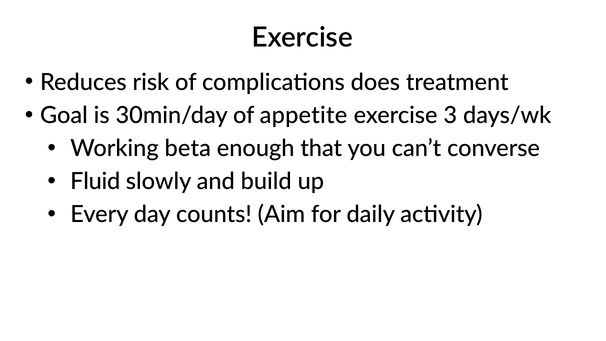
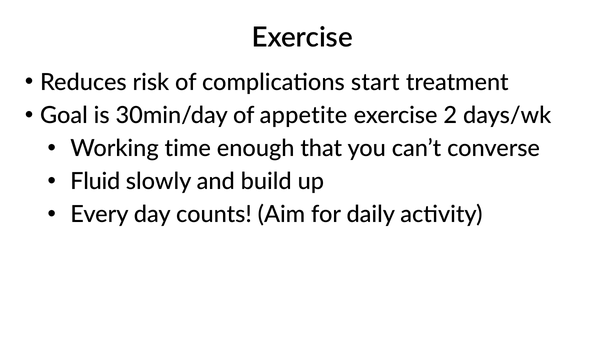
does: does -> start
3: 3 -> 2
beta: beta -> time
